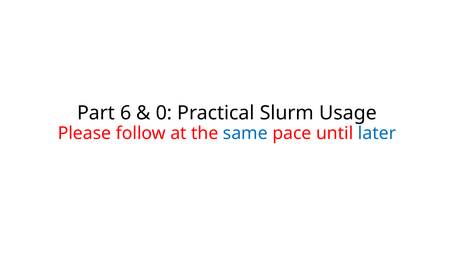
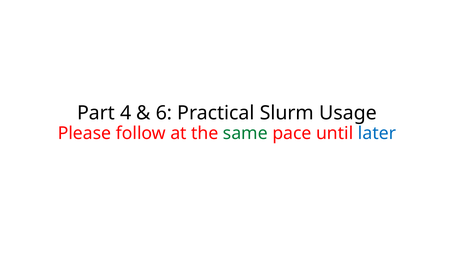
6: 6 -> 4
0: 0 -> 6
same colour: blue -> green
